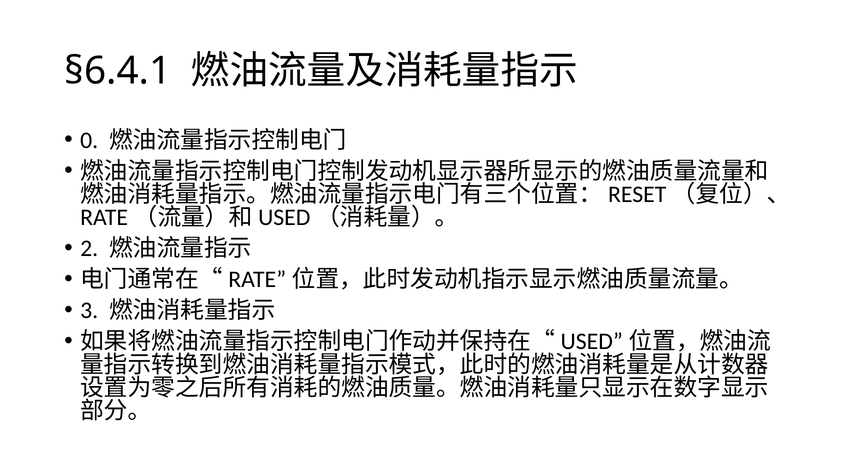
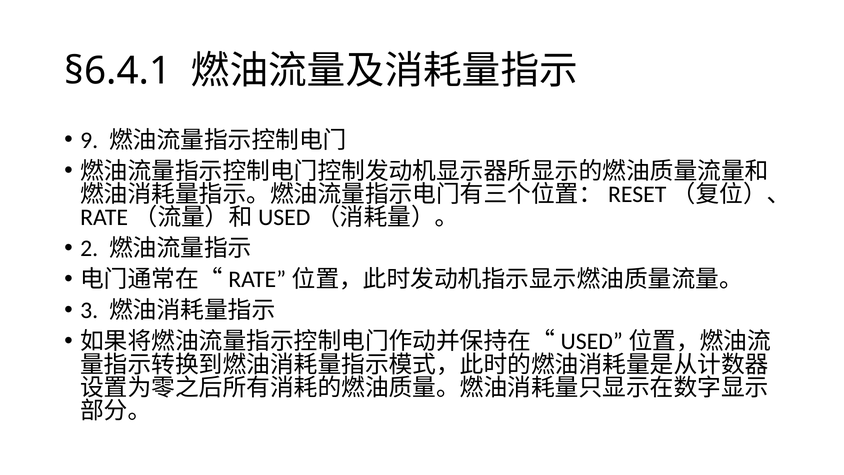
0: 0 -> 9
